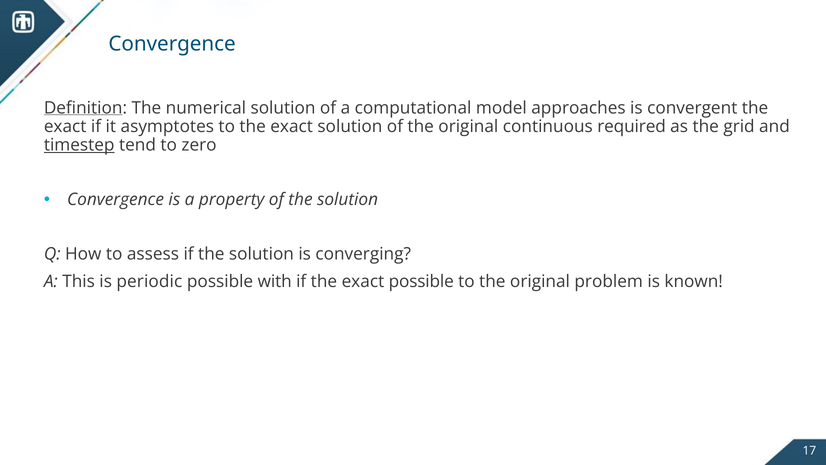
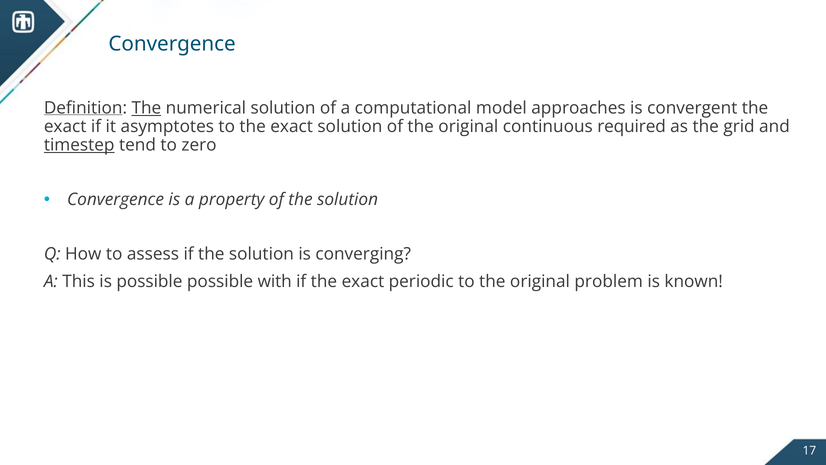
The at (146, 108) underline: none -> present
is periodic: periodic -> possible
exact possible: possible -> periodic
